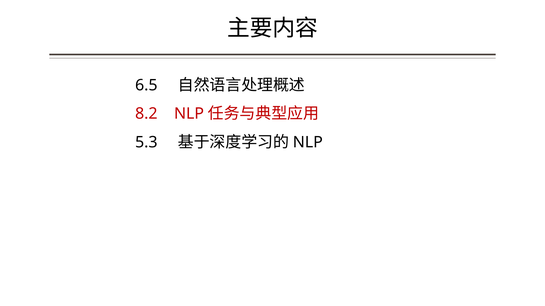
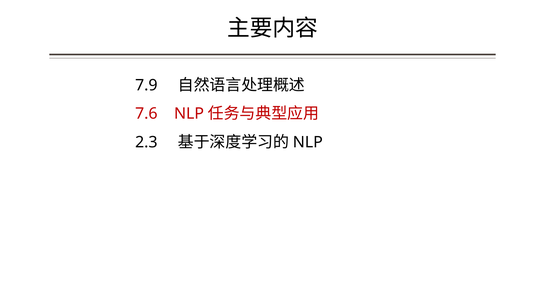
6.5: 6.5 -> 7.9
8.2: 8.2 -> 7.6
5.3: 5.3 -> 2.3
